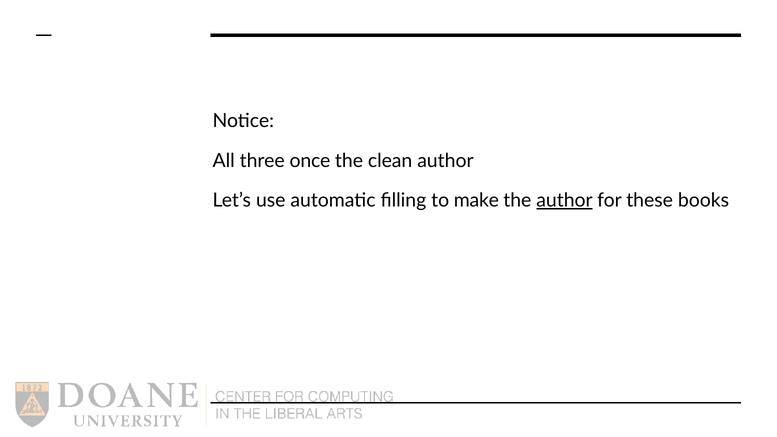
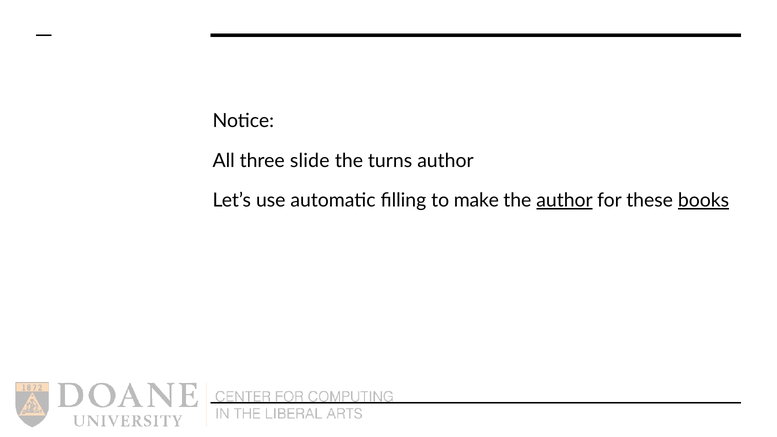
once: once -> slide
clean: clean -> turns
books underline: none -> present
